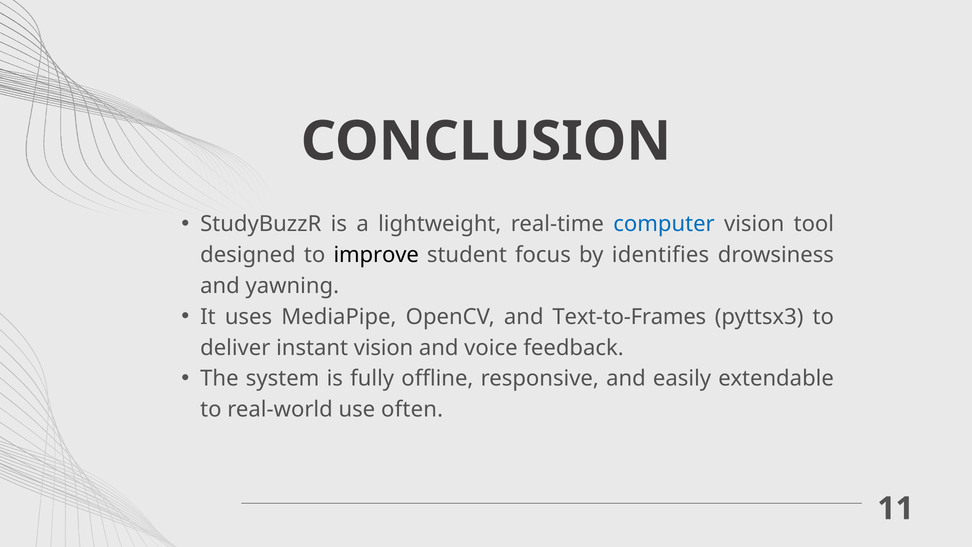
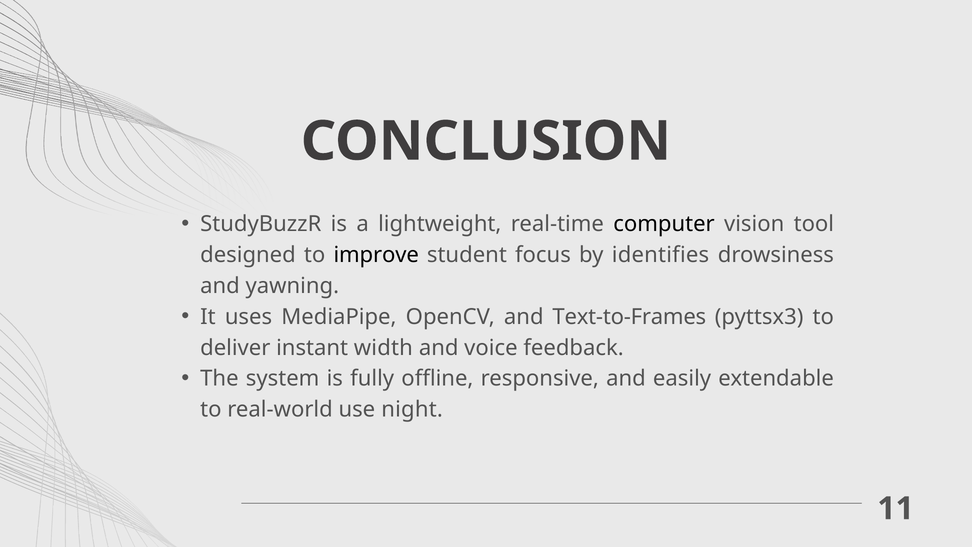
computer colour: blue -> black
instant vision: vision -> width
often: often -> night
